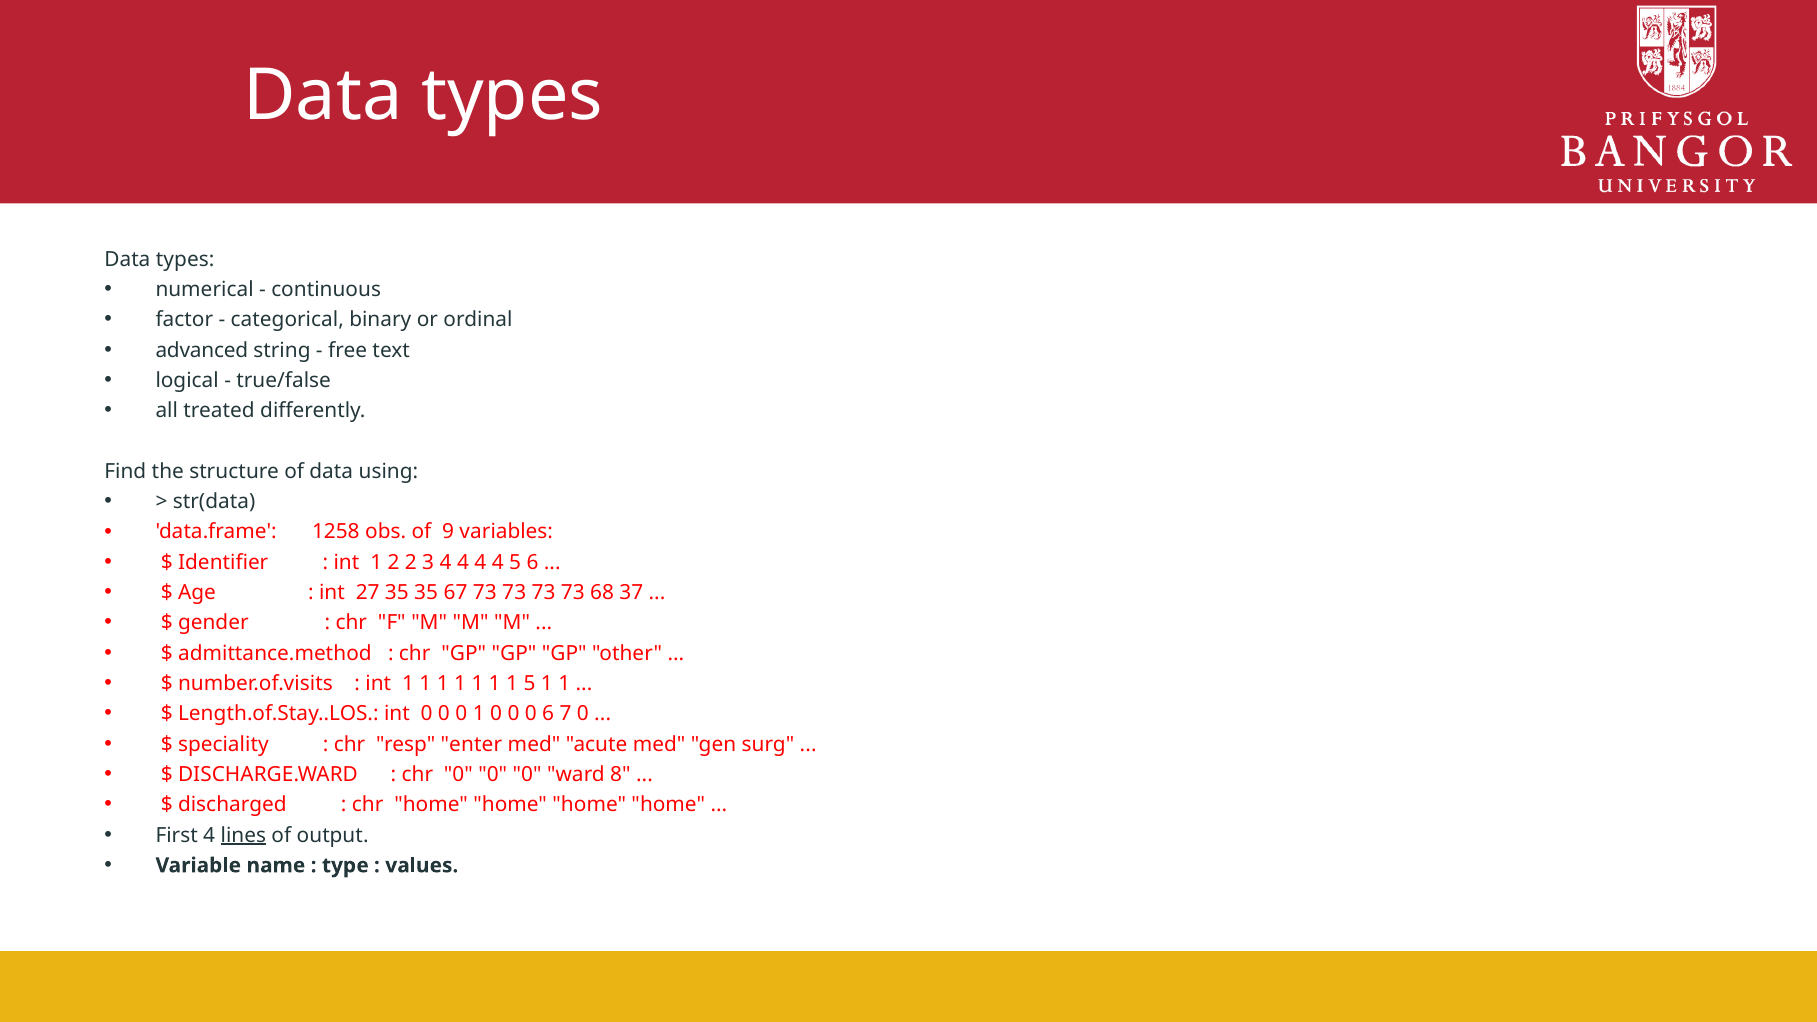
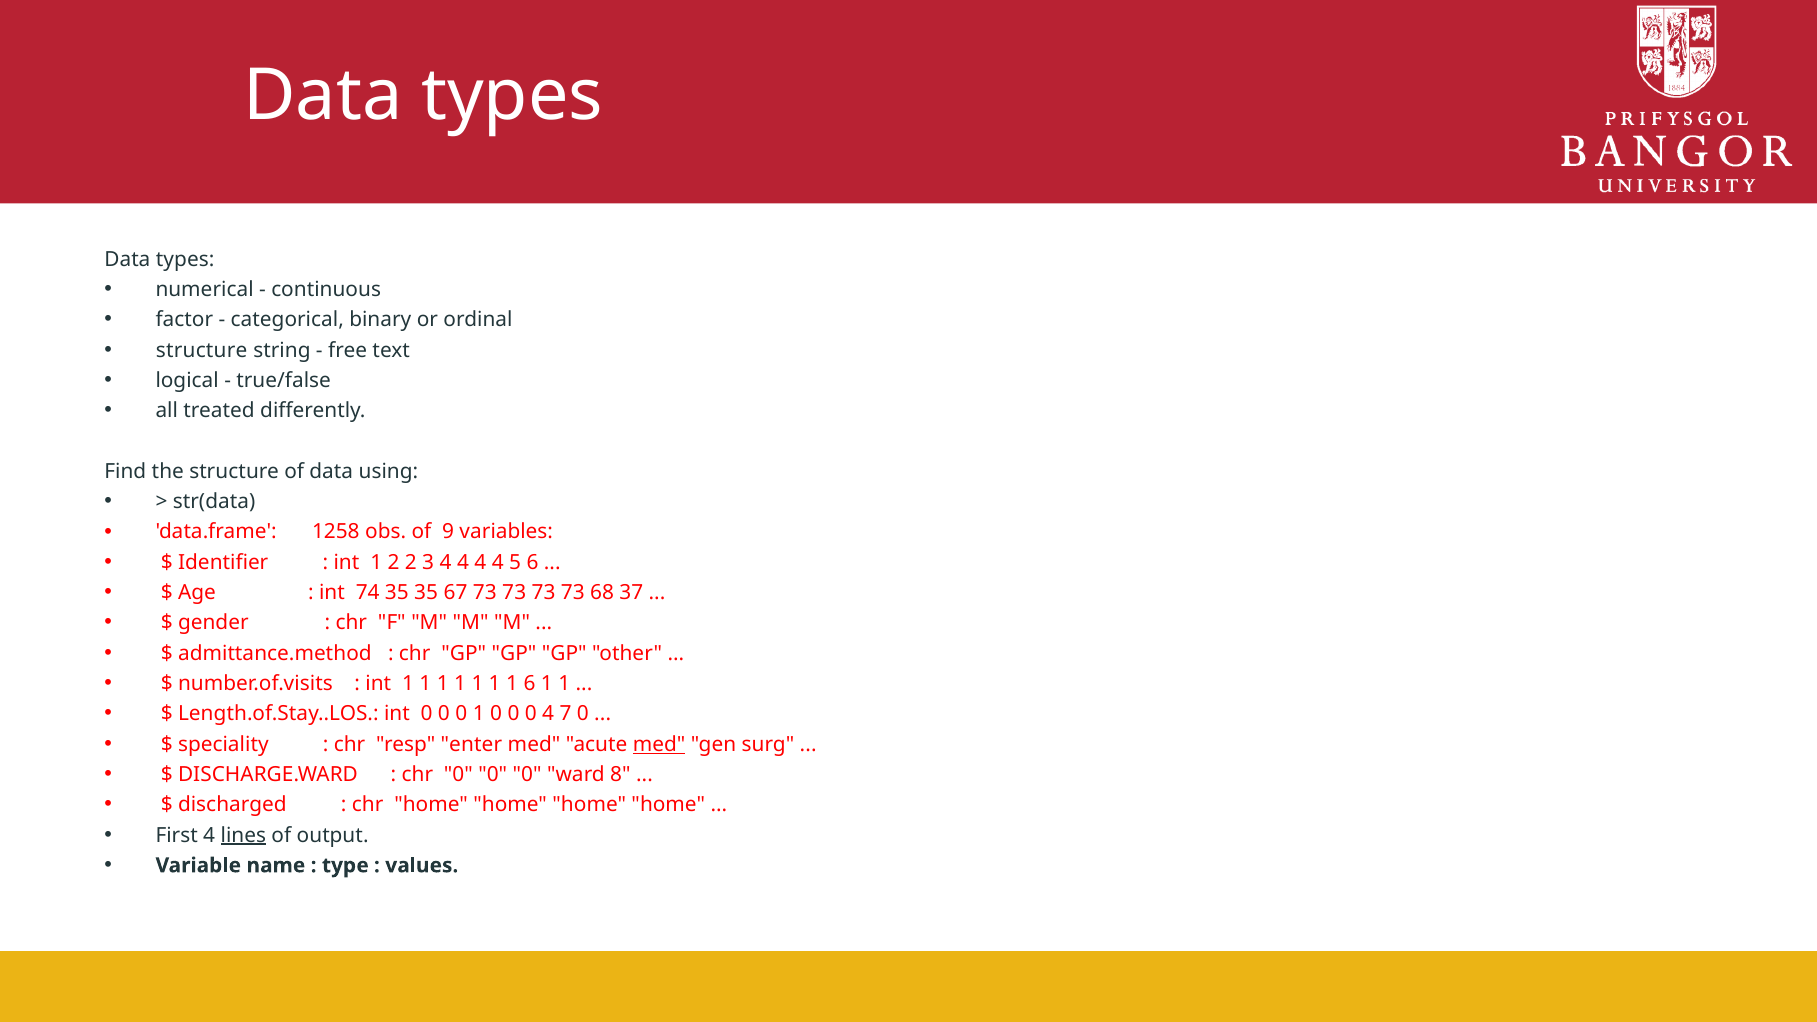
advanced at (202, 350): advanced -> structure
27: 27 -> 74
1 5: 5 -> 6
0 6: 6 -> 4
med at (659, 744) underline: none -> present
